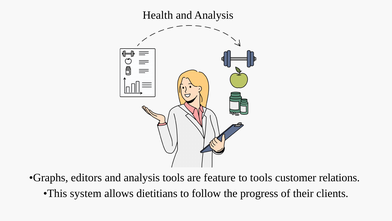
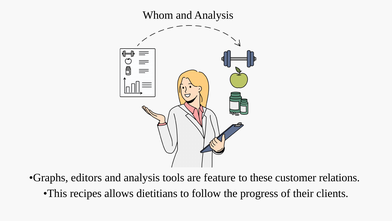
Health: Health -> Whom
to tools: tools -> these
system: system -> recipes
